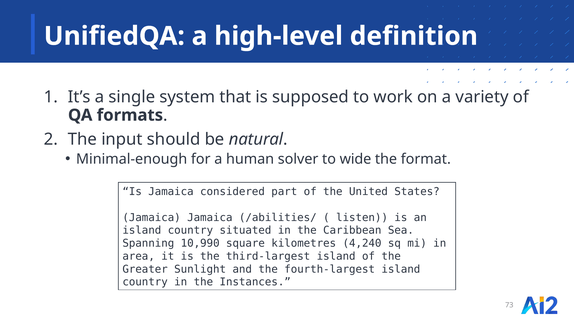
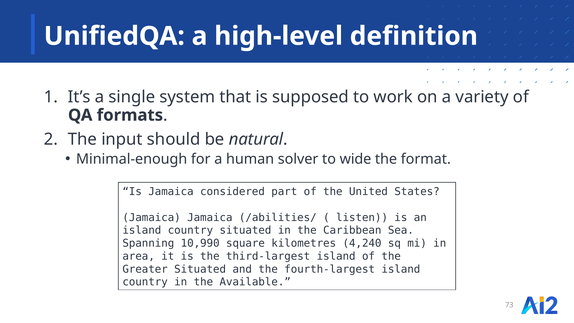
Greater Sunlight: Sunlight -> Situated
Instances: Instances -> Available
